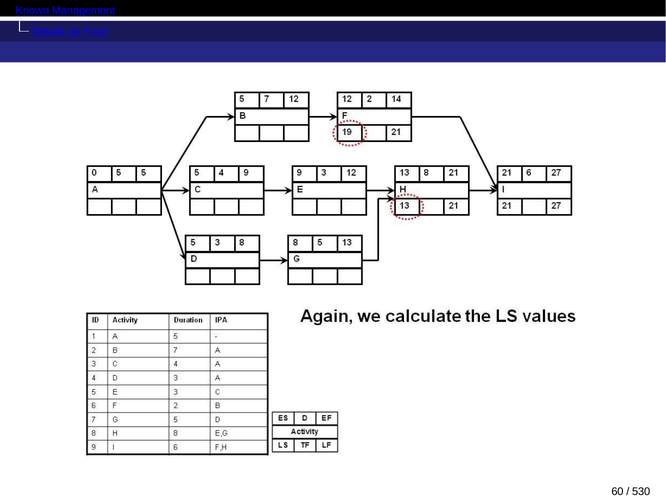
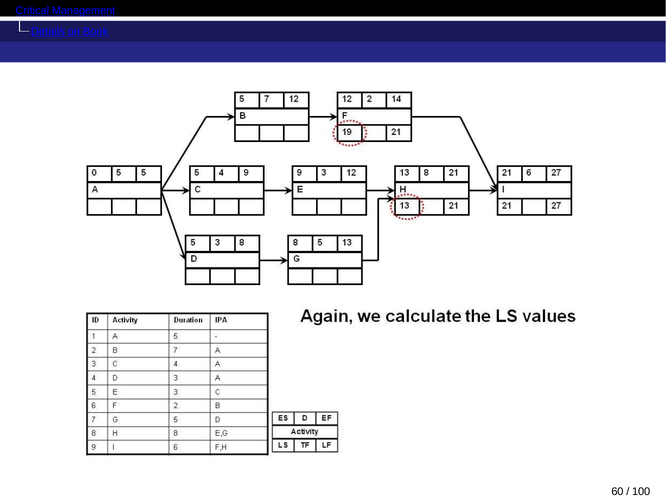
Known: Known -> Critical
From: From -> Book
530: 530 -> 100
